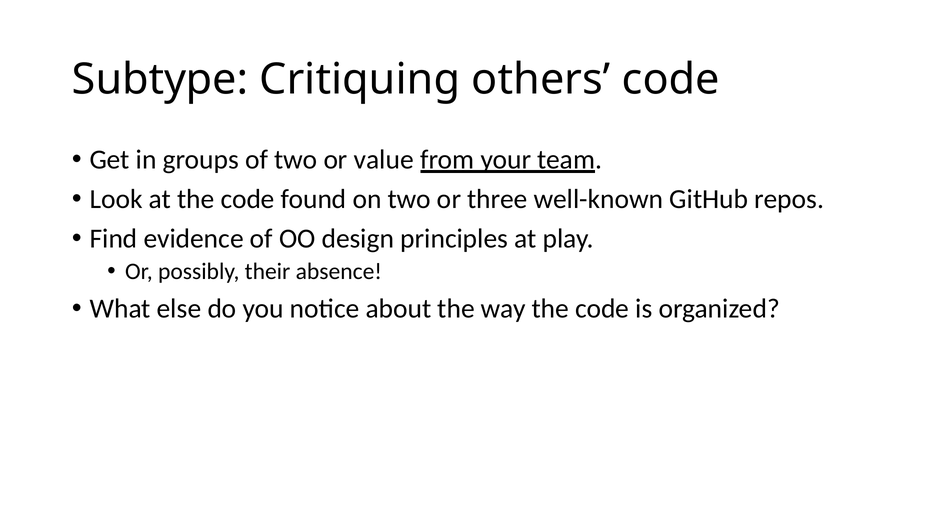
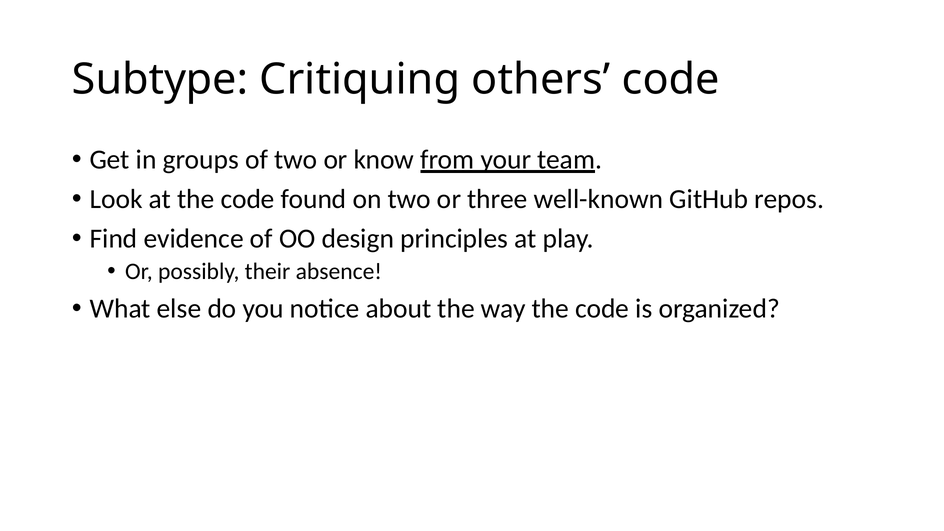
value: value -> know
